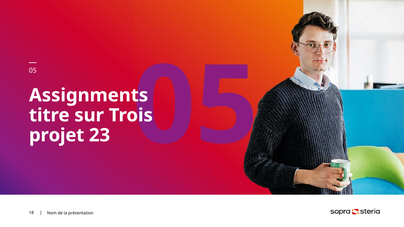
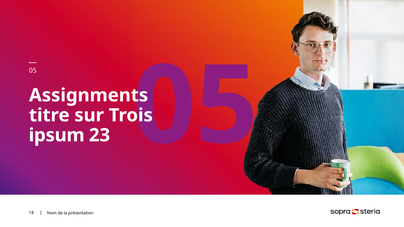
projet: projet -> ipsum
